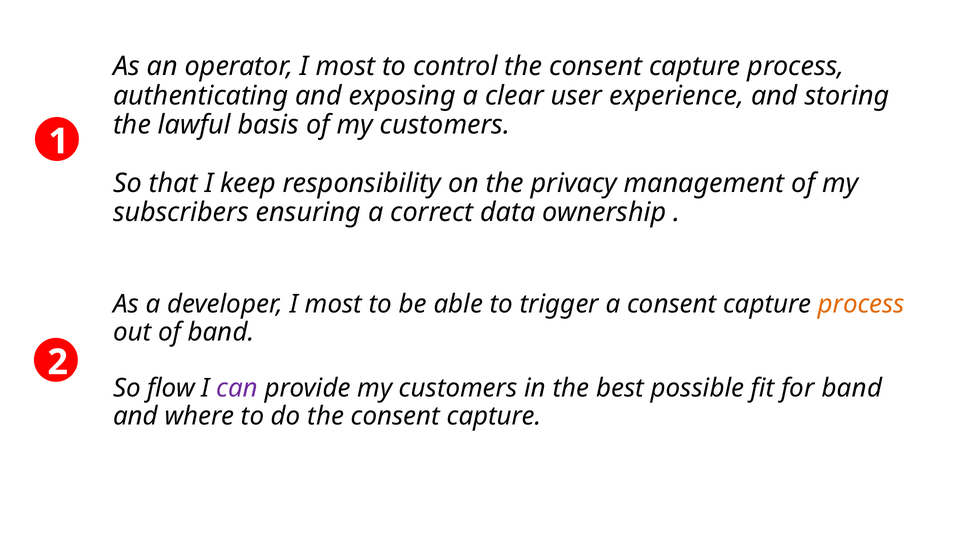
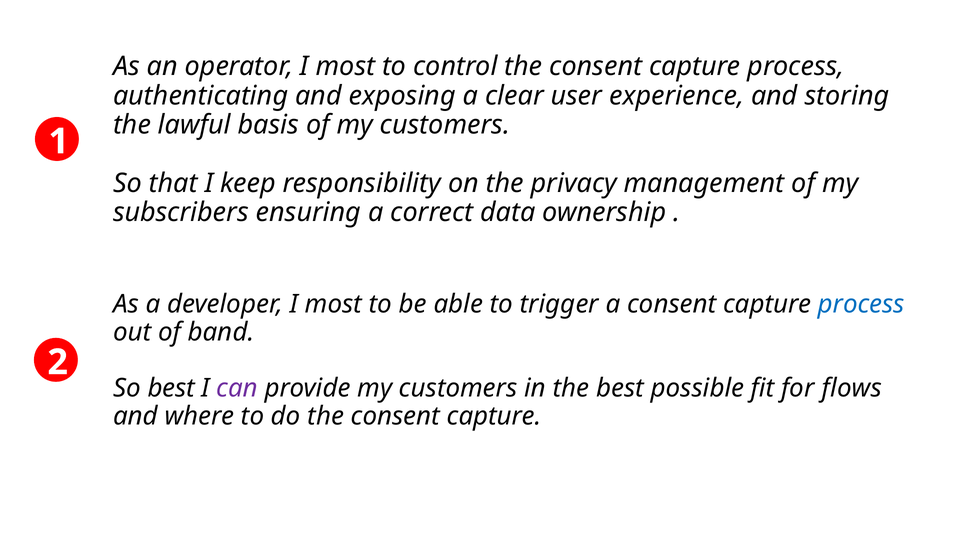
process at (861, 304) colour: orange -> blue
So flow: flow -> best
for band: band -> flows
